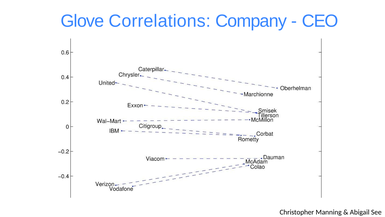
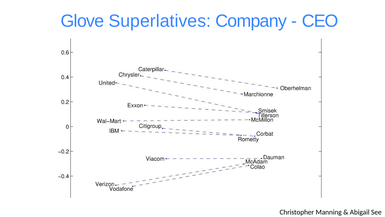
Correlations: Correlations -> Superlatives
